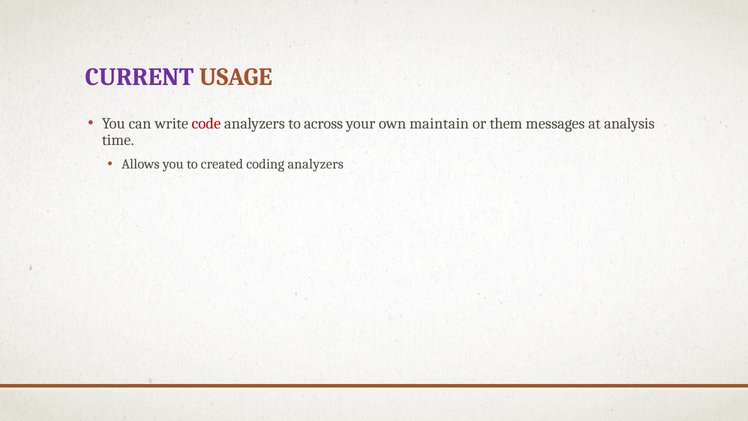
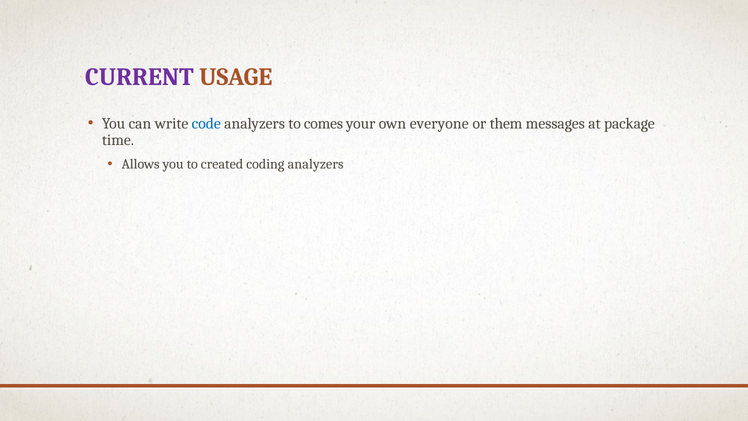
code colour: red -> blue
across: across -> comes
maintain: maintain -> everyone
analysis: analysis -> package
